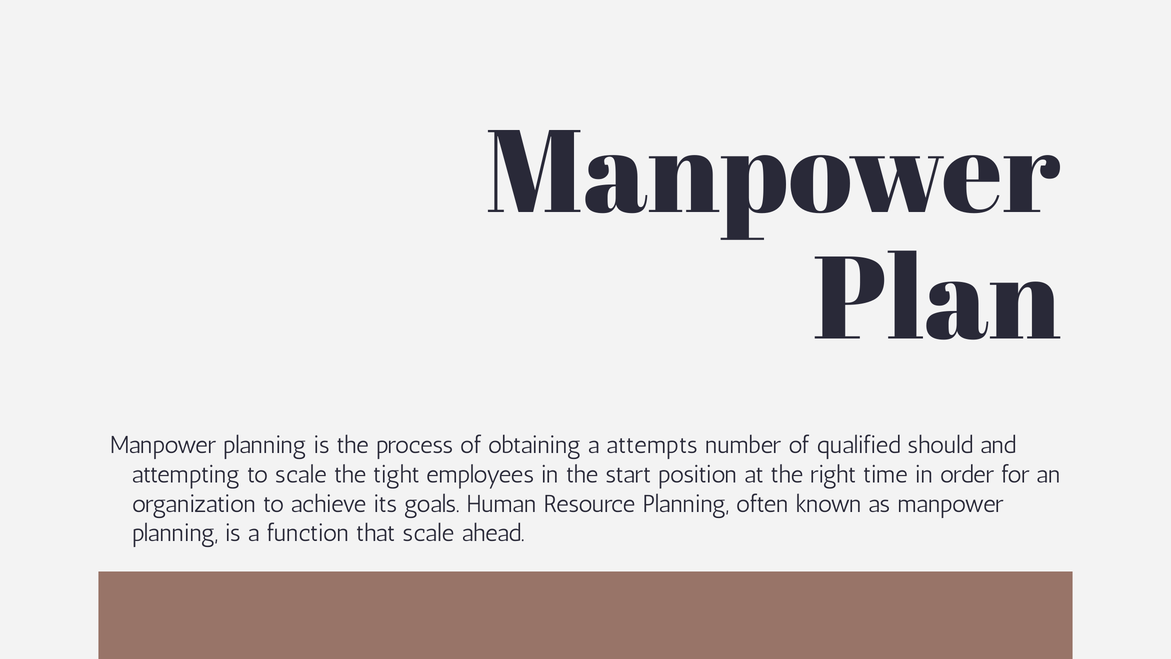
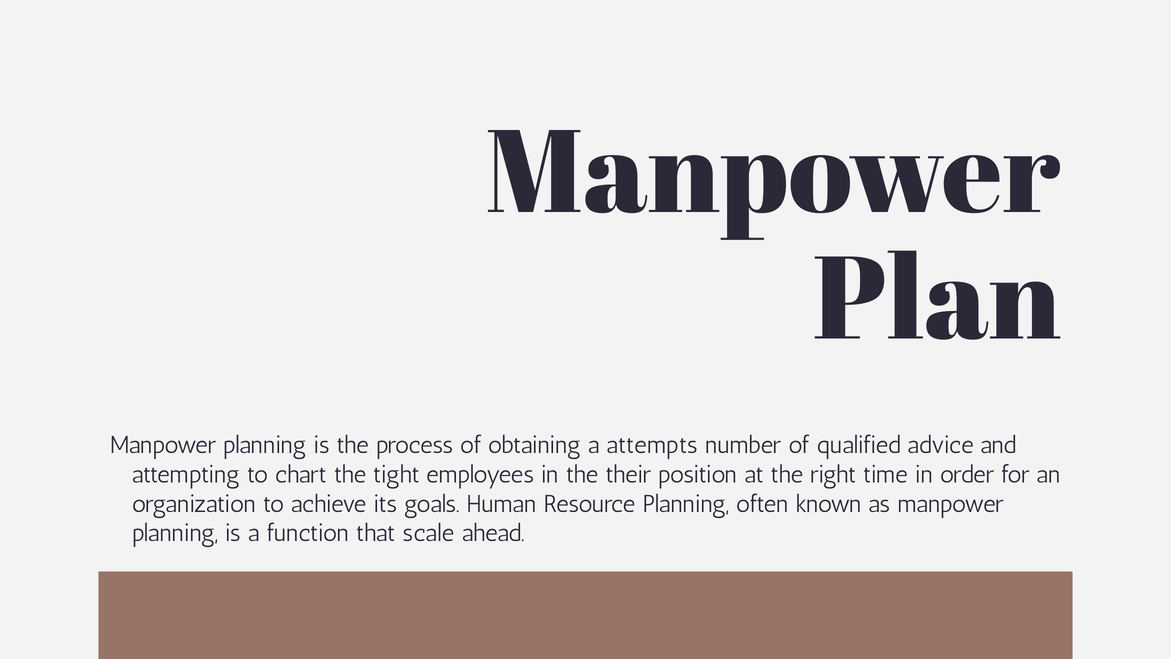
should: should -> advice
to scale: scale -> chart
start: start -> their
